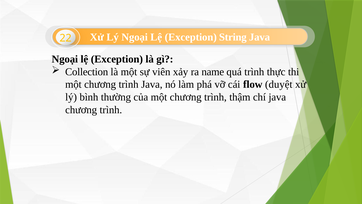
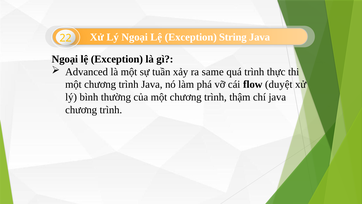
Collection: Collection -> Advanced
viên: viên -> tuần
name: name -> same
